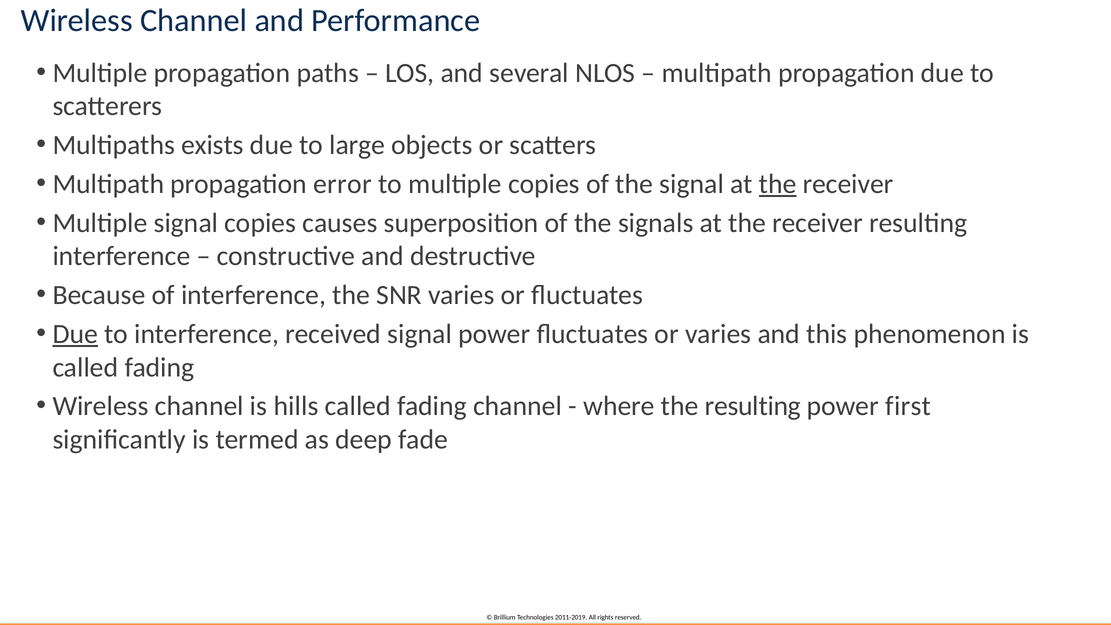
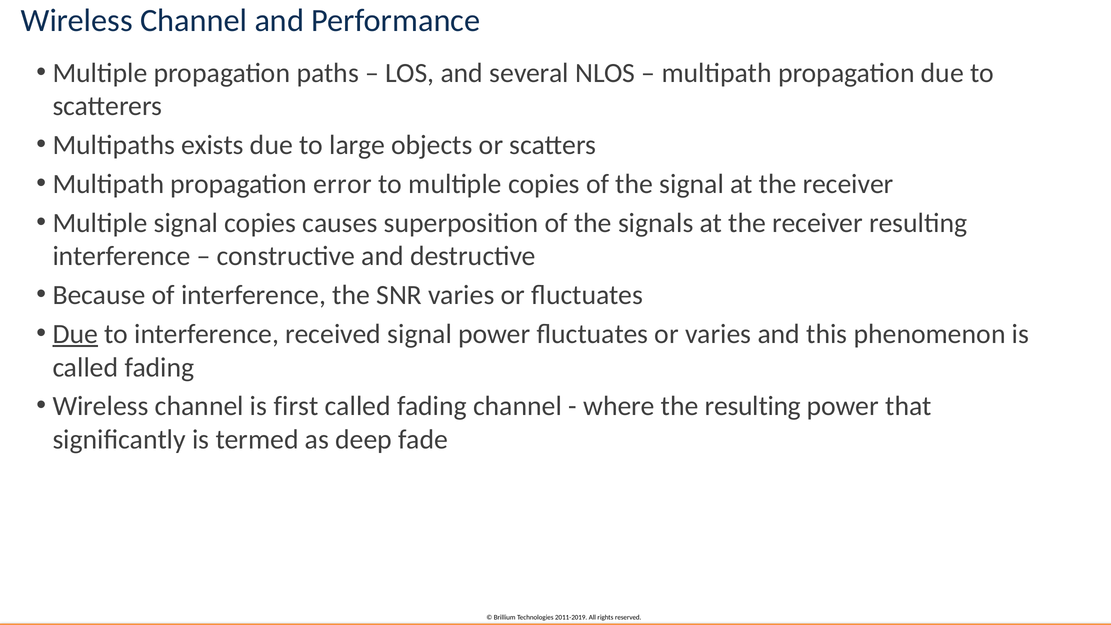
the at (778, 184) underline: present -> none
hills: hills -> first
first: first -> that
